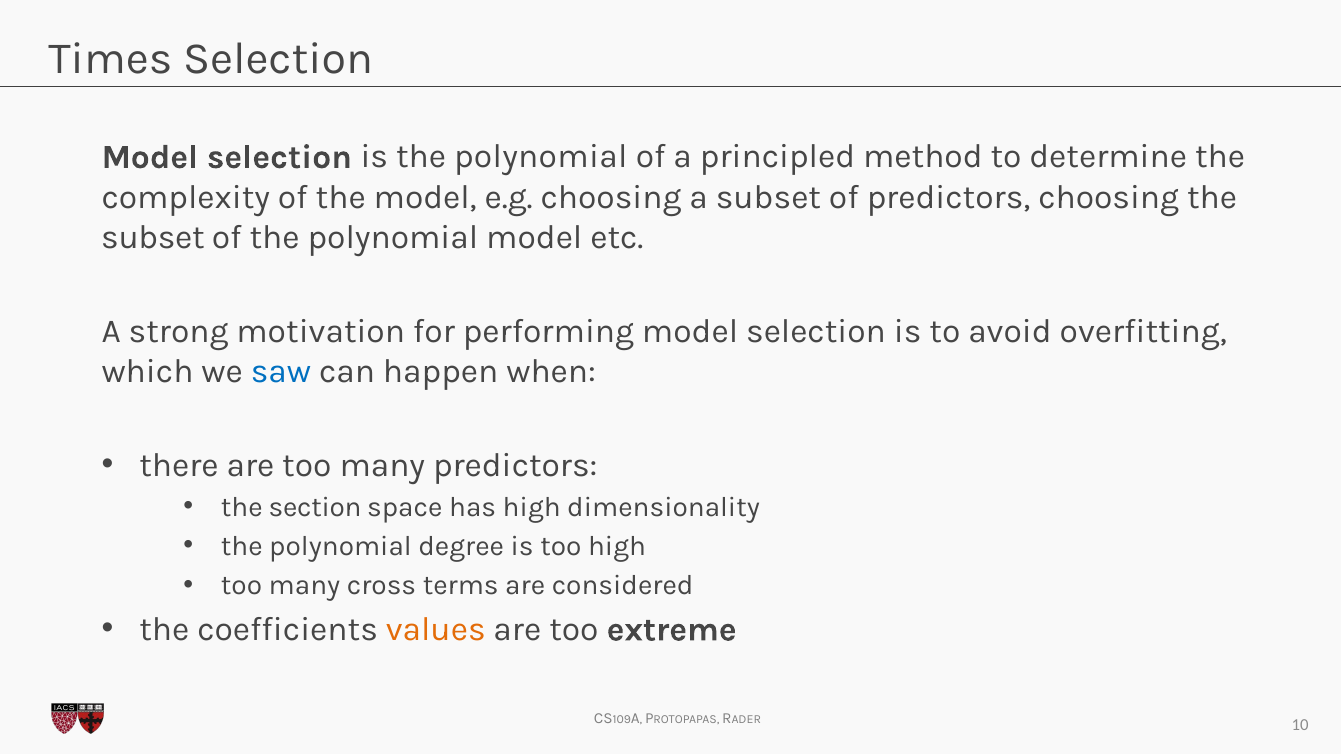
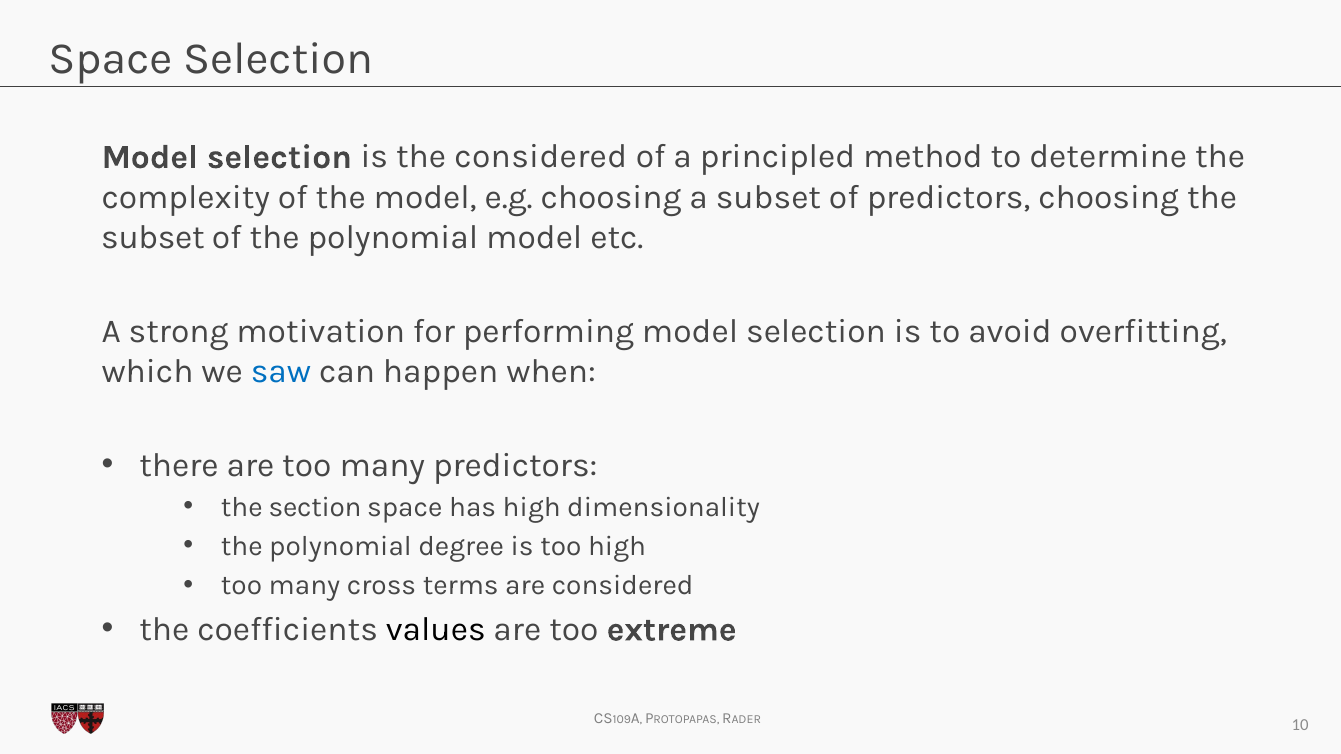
Times at (110, 59): Times -> Space
is the polynomial: polynomial -> considered
values colour: orange -> black
